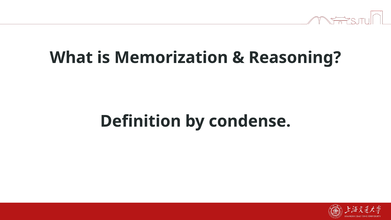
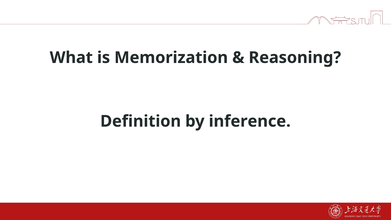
condense: condense -> inference
